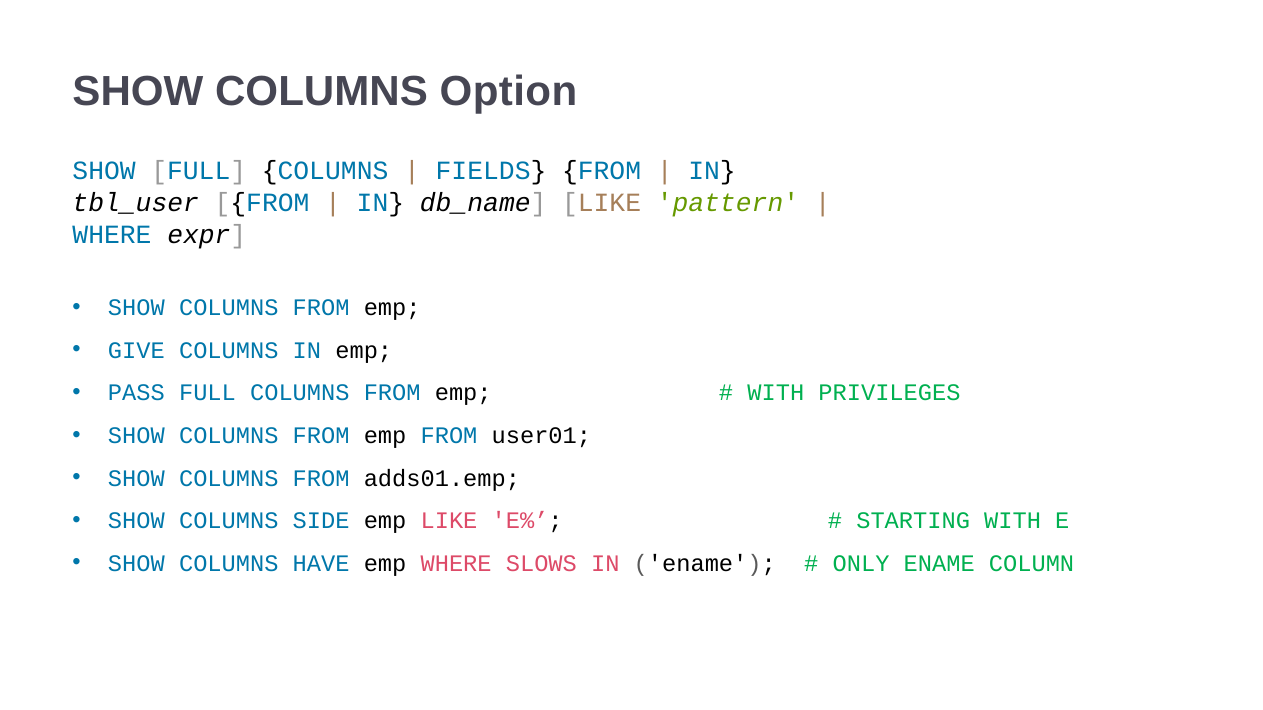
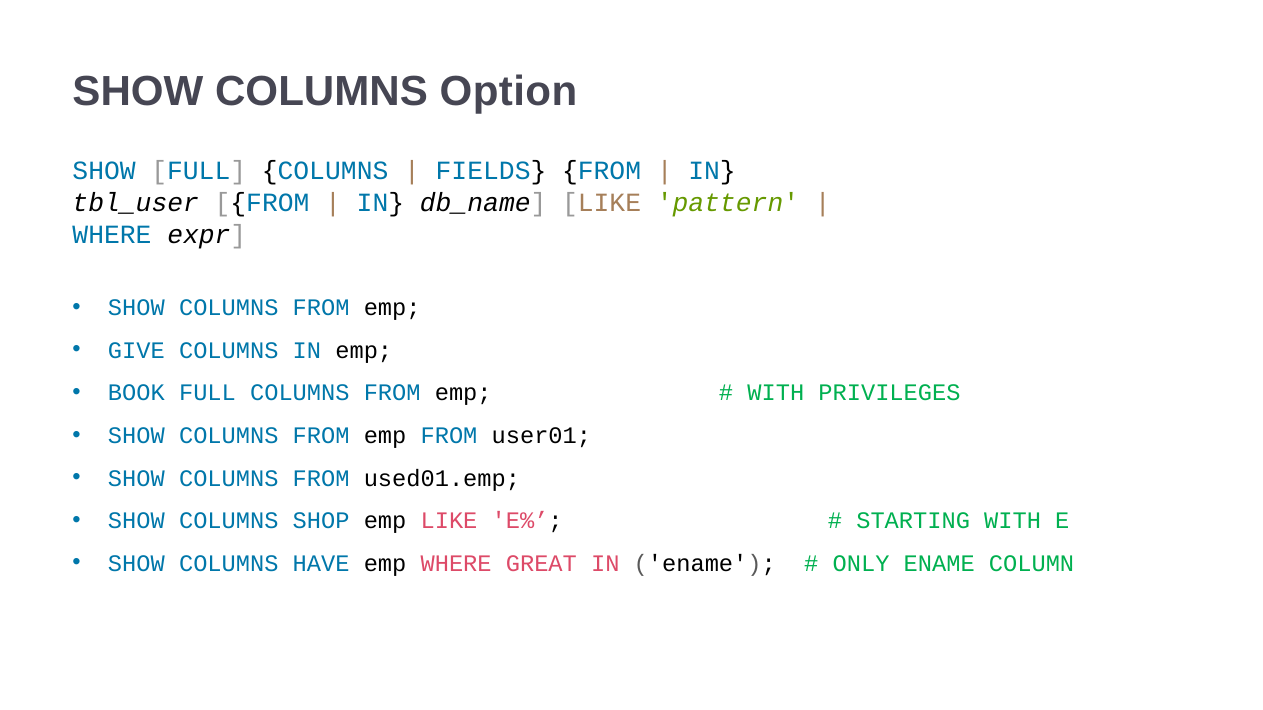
PASS: PASS -> BOOK
adds01.emp: adds01.emp -> used01.emp
SIDE: SIDE -> SHOP
SLOWS: SLOWS -> GREAT
